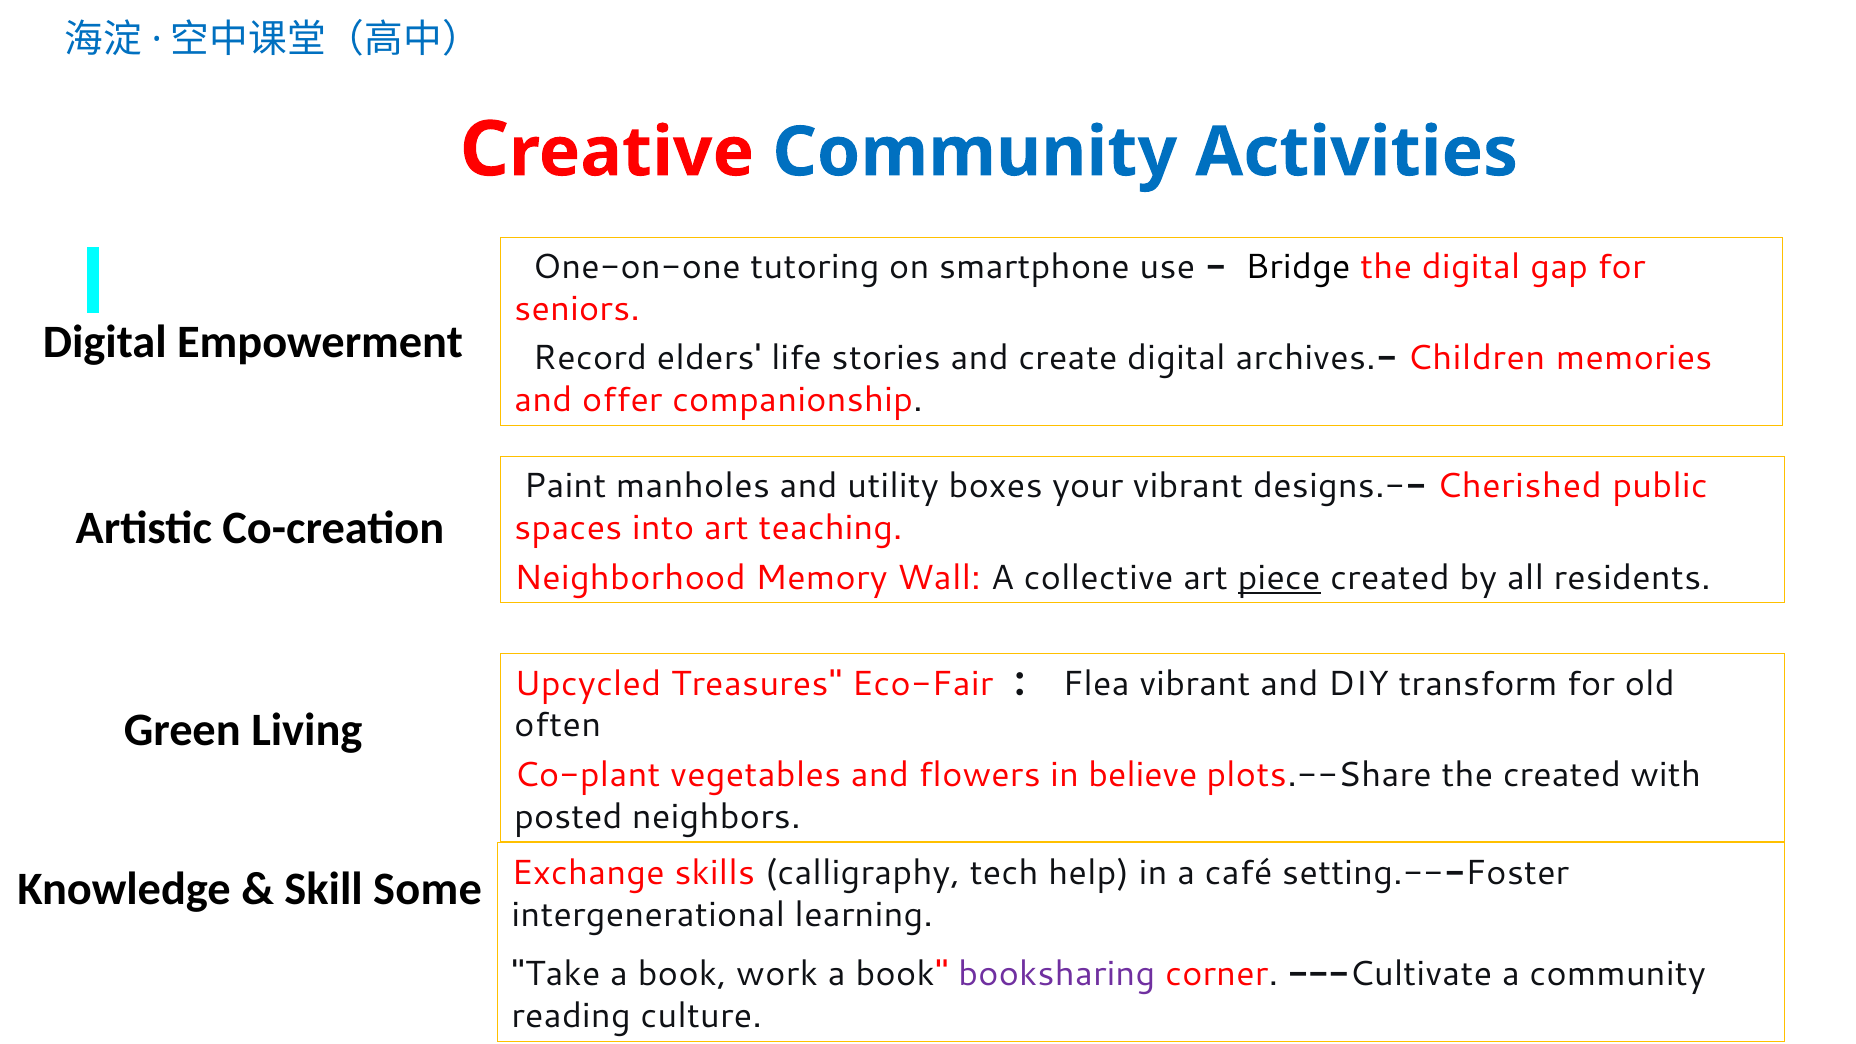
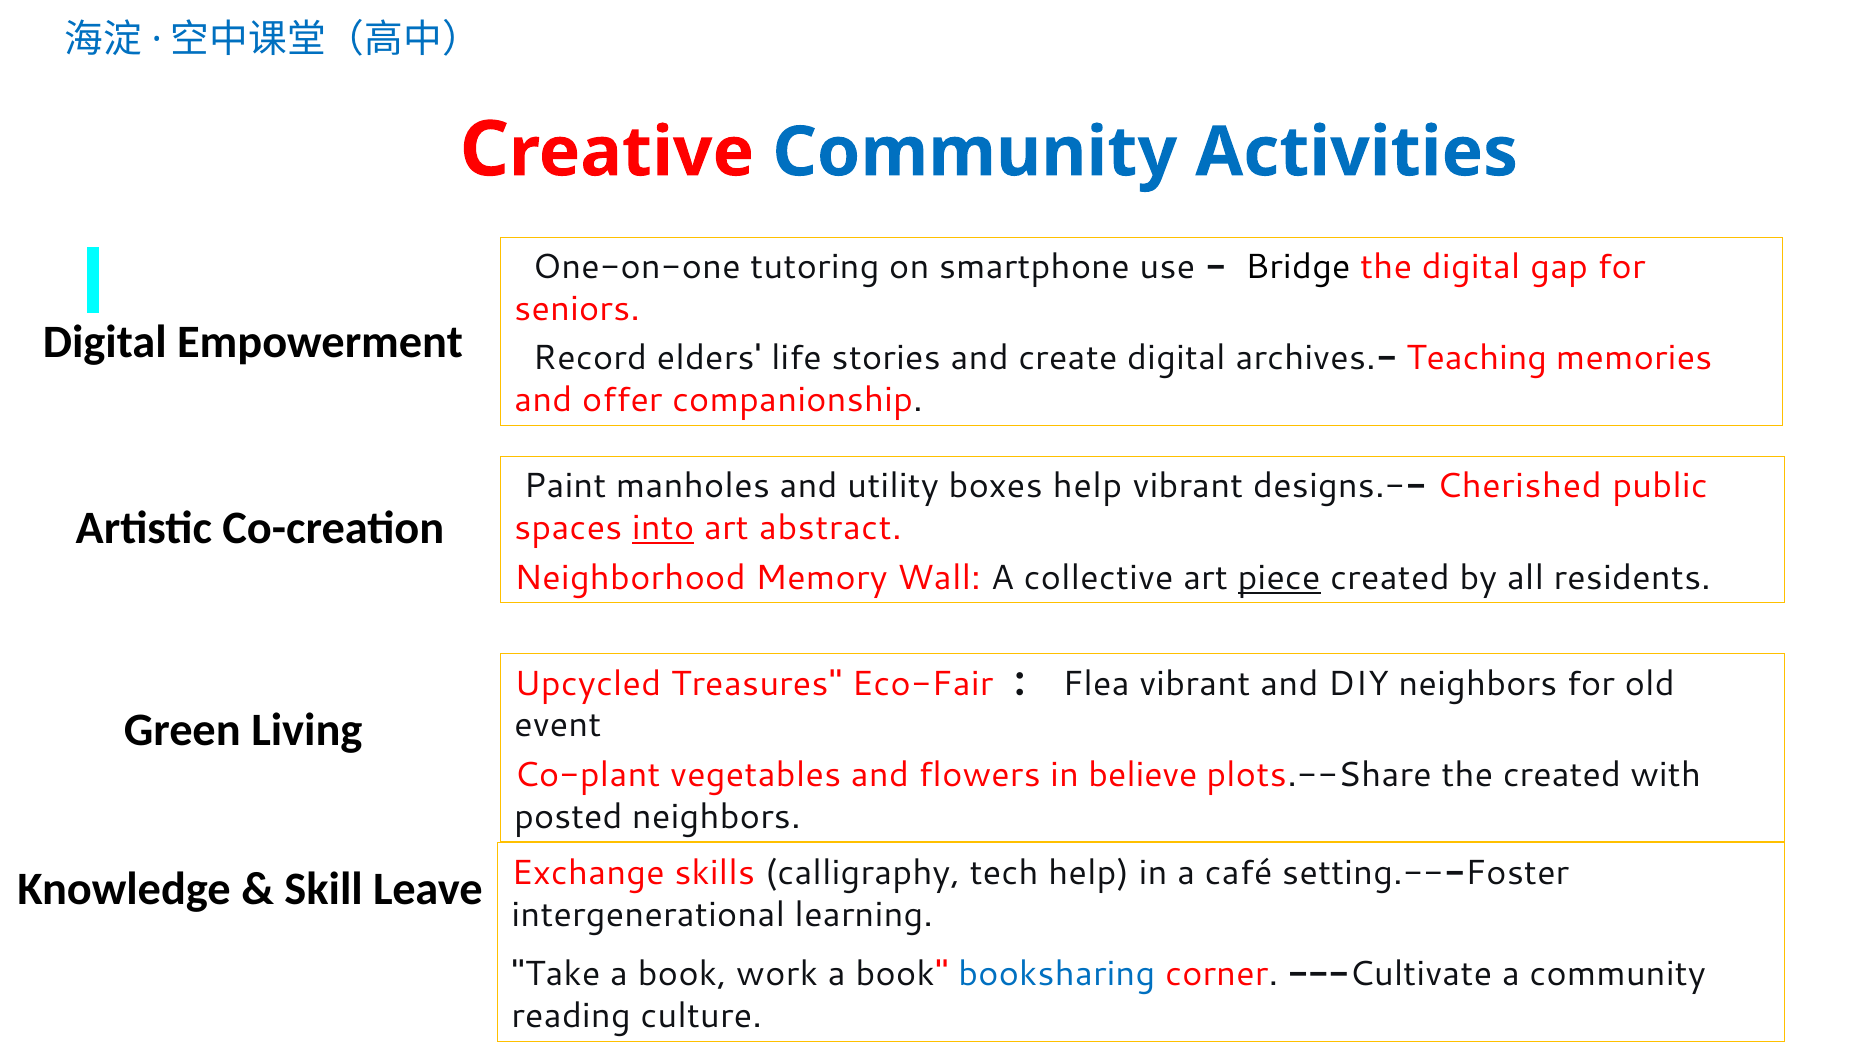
Children: Children -> Teaching
boxes your: your -> help
into underline: none -> present
teaching: teaching -> abstract
DIY transform: transform -> neighbors
often: often -> event
Some: Some -> Leave
booksharing colour: purple -> blue
